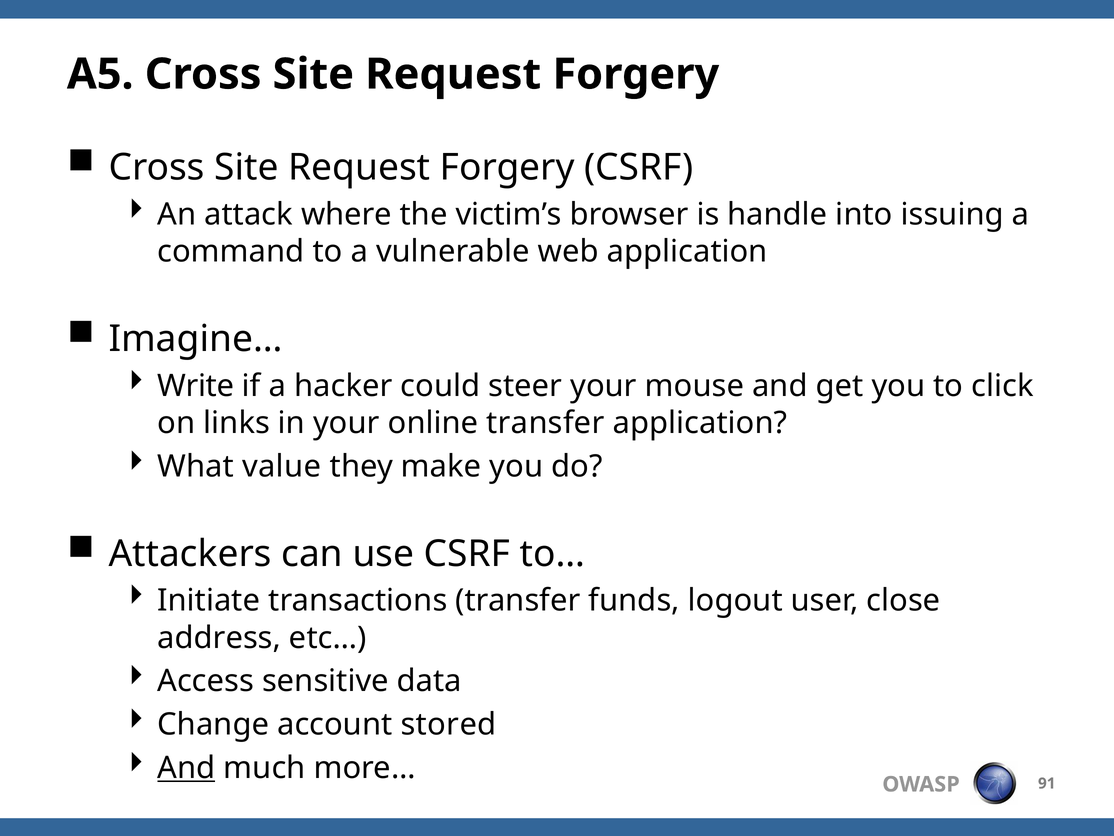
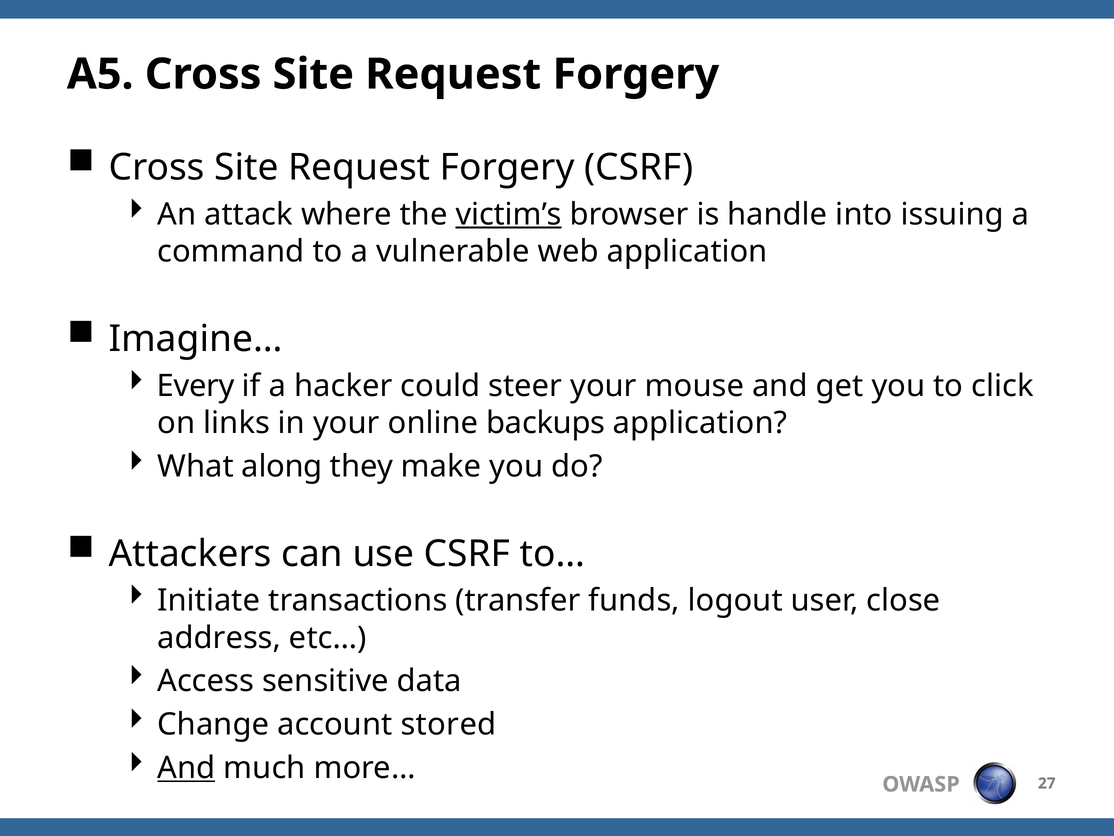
victim’s underline: none -> present
Write: Write -> Every
online transfer: transfer -> backups
value: value -> along
91: 91 -> 27
